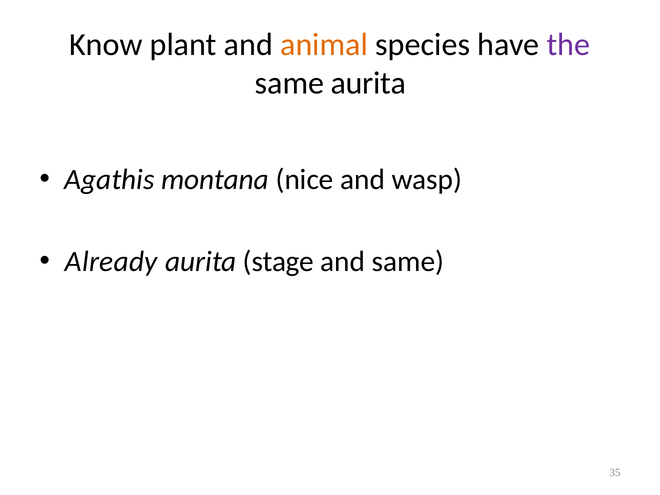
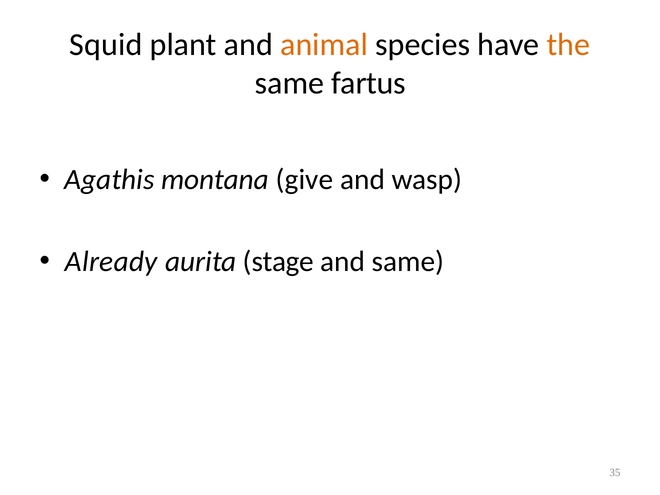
Know: Know -> Squid
the colour: purple -> orange
same aurita: aurita -> fartus
nice: nice -> give
